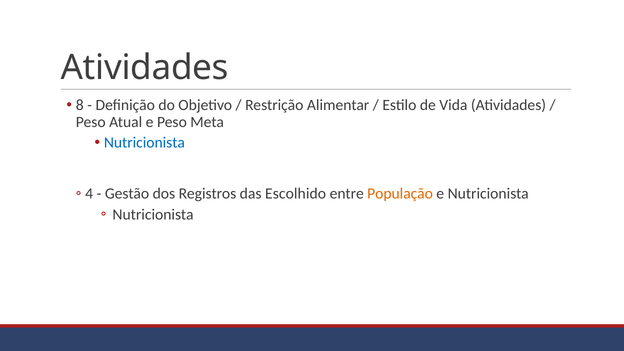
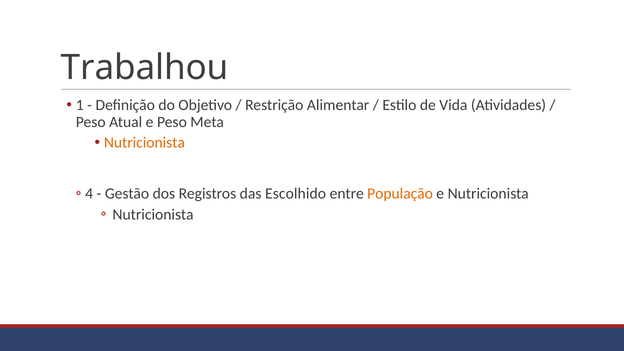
Atividades at (145, 68): Atividades -> Trabalhou
8: 8 -> 1
Nutricionista at (144, 143) colour: blue -> orange
